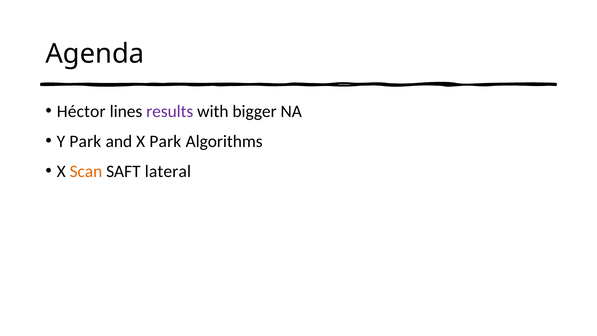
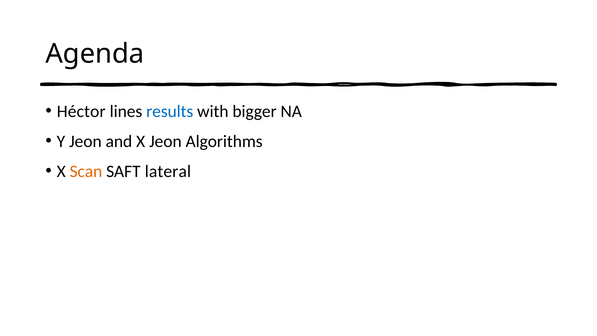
results colour: purple -> blue
Y Park: Park -> Jeon
X Park: Park -> Jeon
